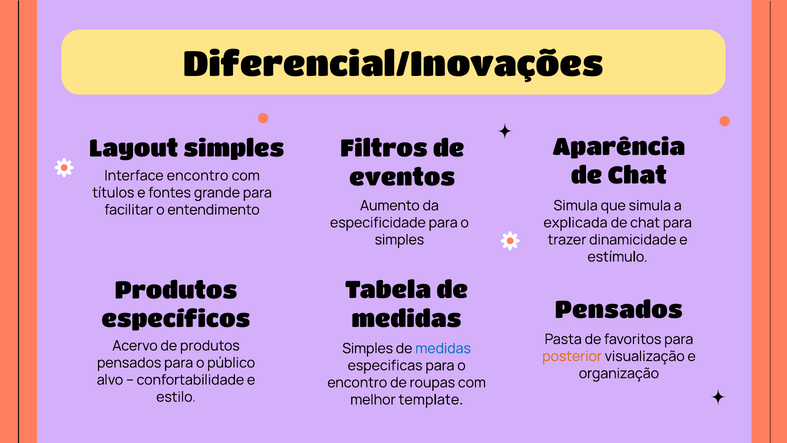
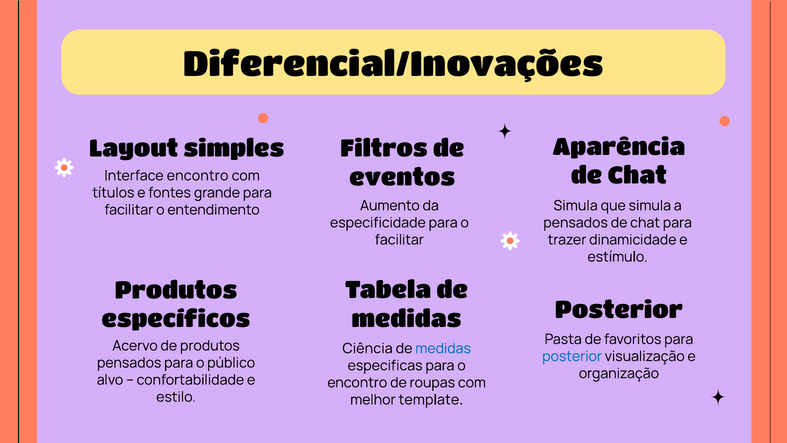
explicada at (576, 223): explicada -> pensados
simples at (399, 240): simples -> facilitar
Pensados at (619, 310): Pensados -> Posterior
Simples at (368, 348): Simples -> Ciência
posterior at (572, 356) colour: orange -> blue
